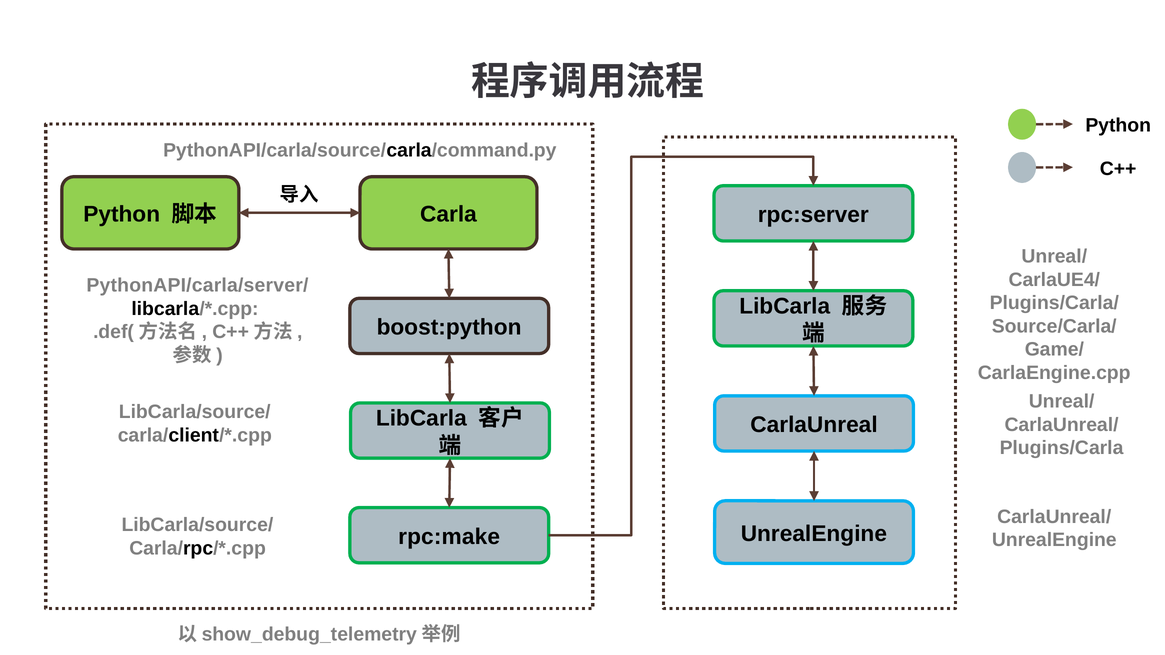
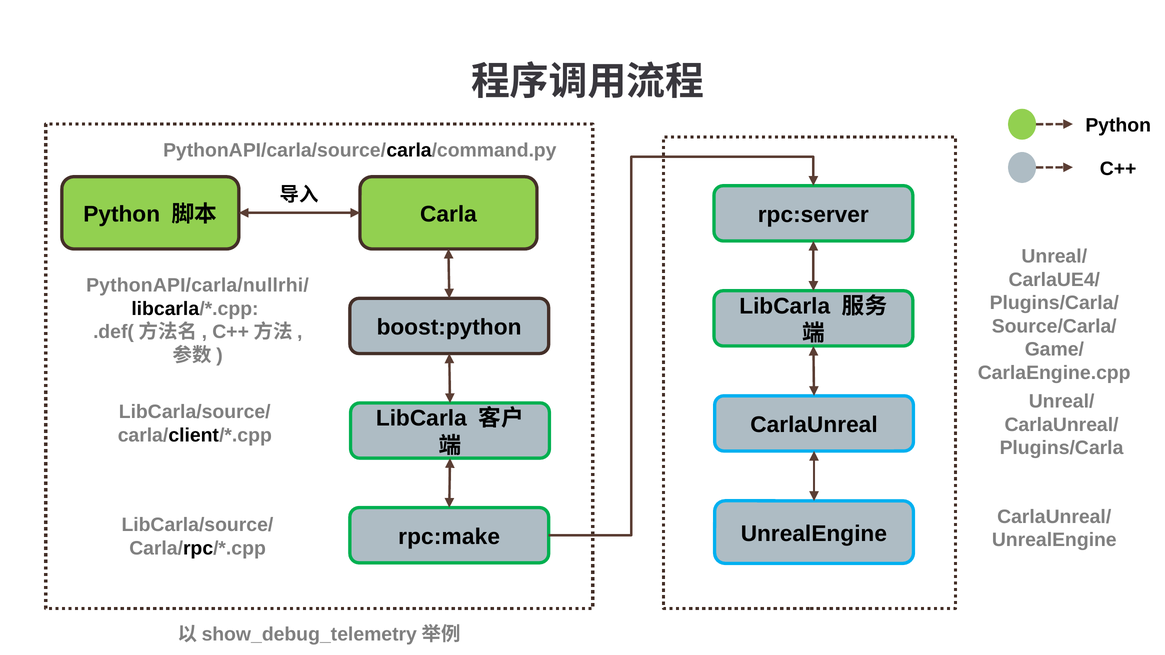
PythonAPI/carla/server/: PythonAPI/carla/server/ -> PythonAPI/carla/nullrhi/
